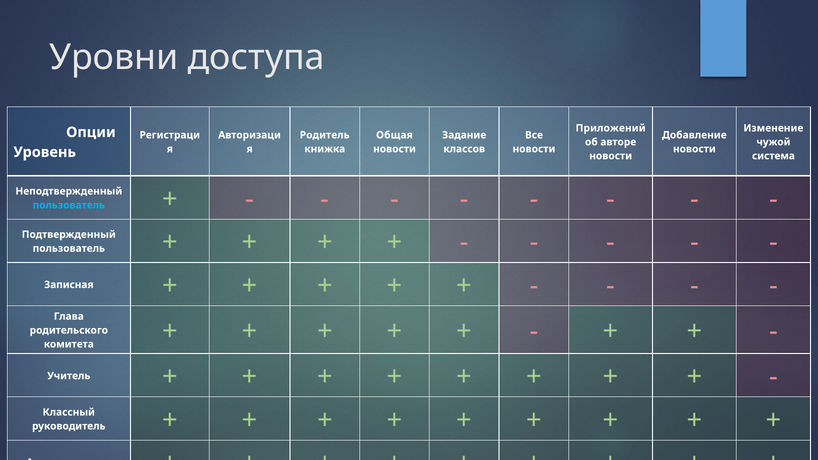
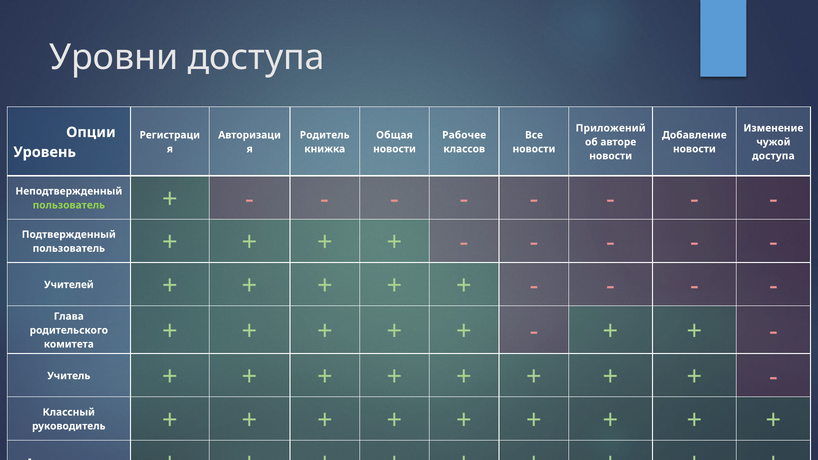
Задание: Задание -> Рабочее
система at (773, 156): система -> доступа
пользователь at (69, 205) colour: light blue -> light green
Записная: Записная -> Учителей
